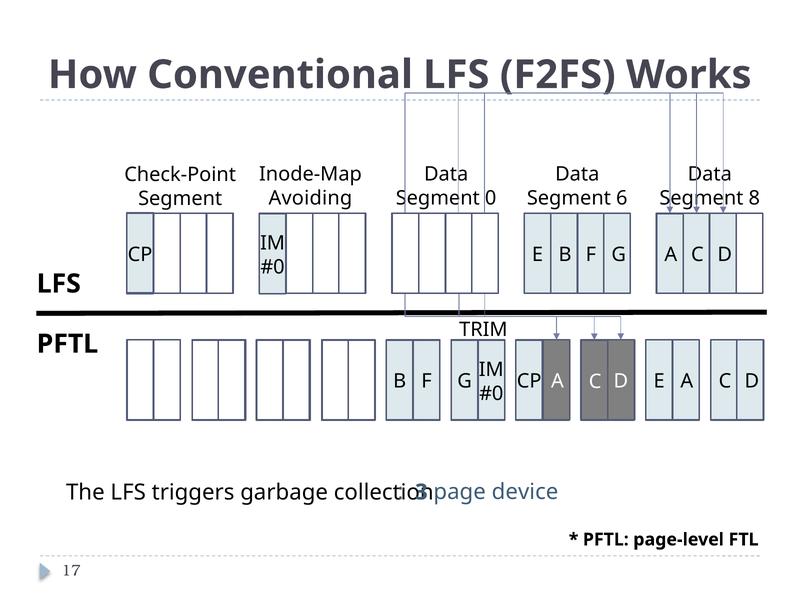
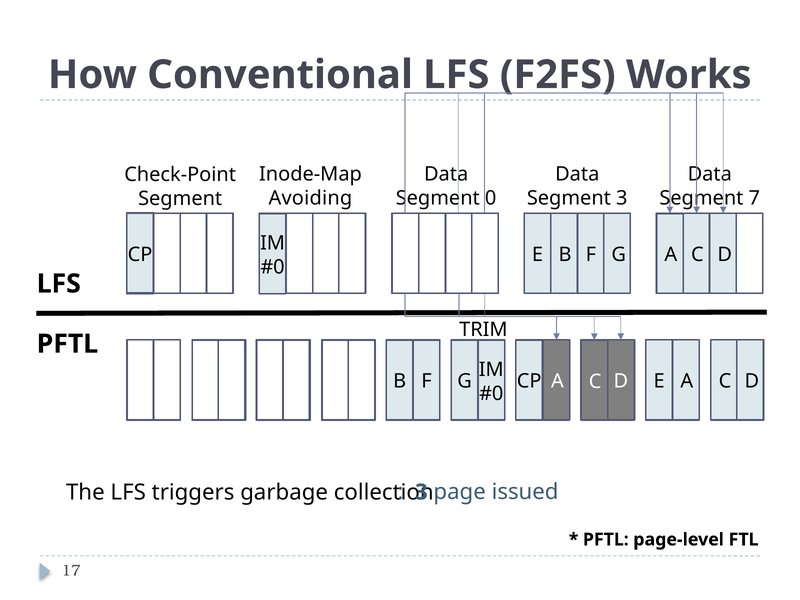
8: 8 -> 7
Segment 6: 6 -> 3
device: device -> issued
